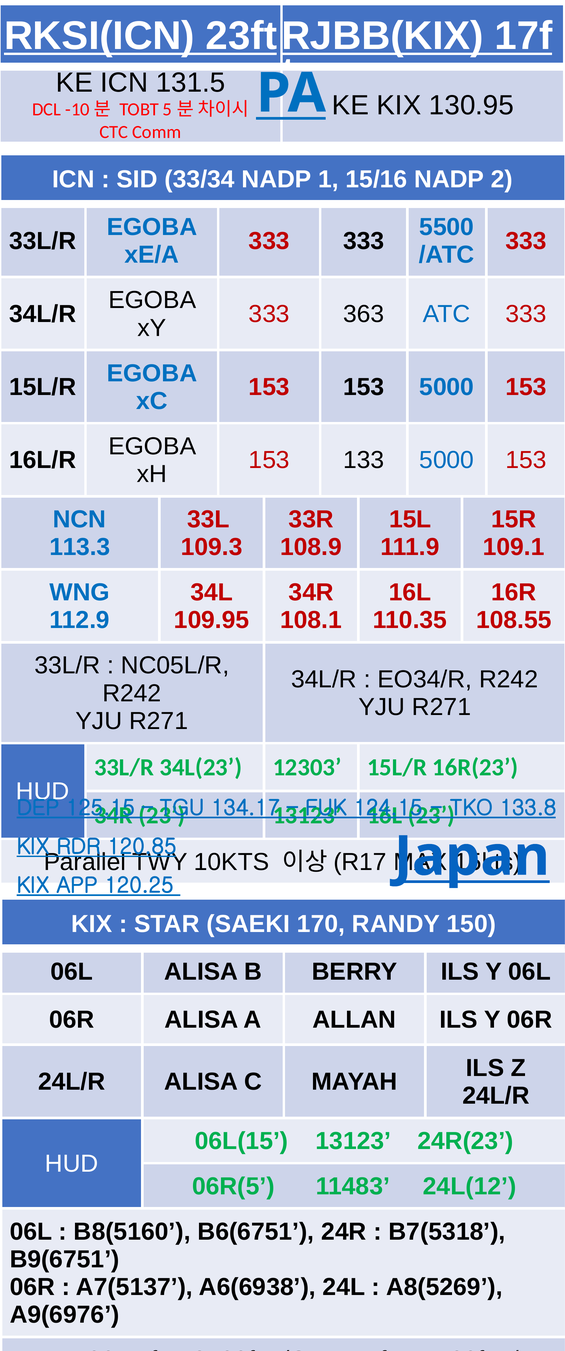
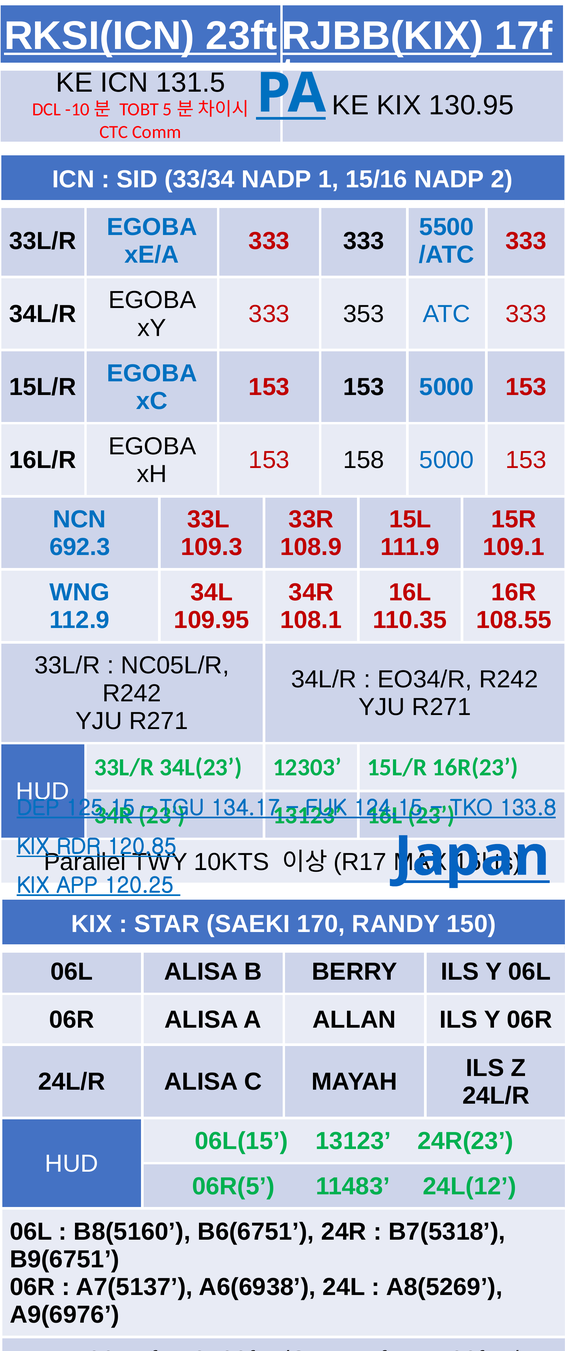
363: 363 -> 353
133: 133 -> 158
113.3: 113.3 -> 692.3
